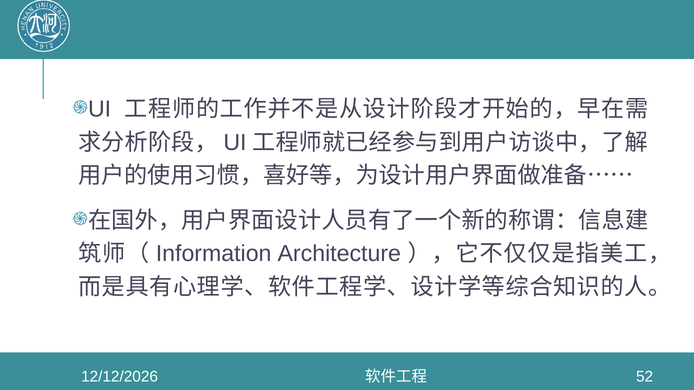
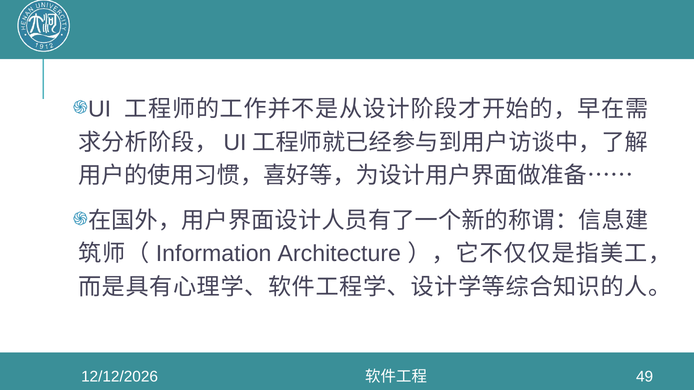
52: 52 -> 49
